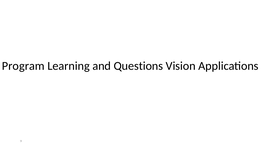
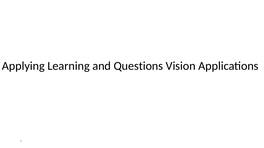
Program: Program -> Applying
